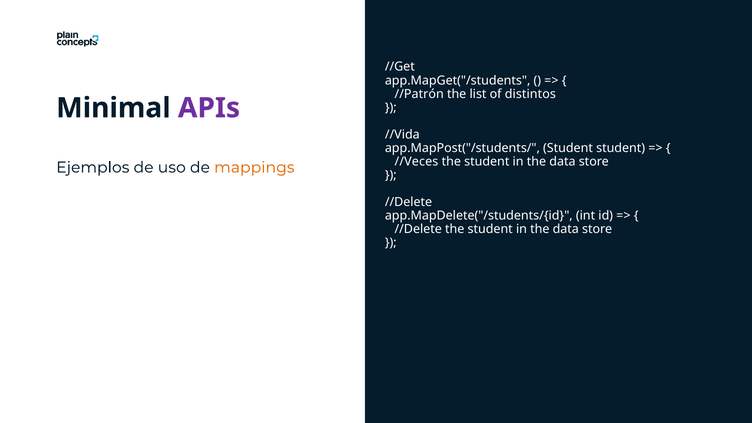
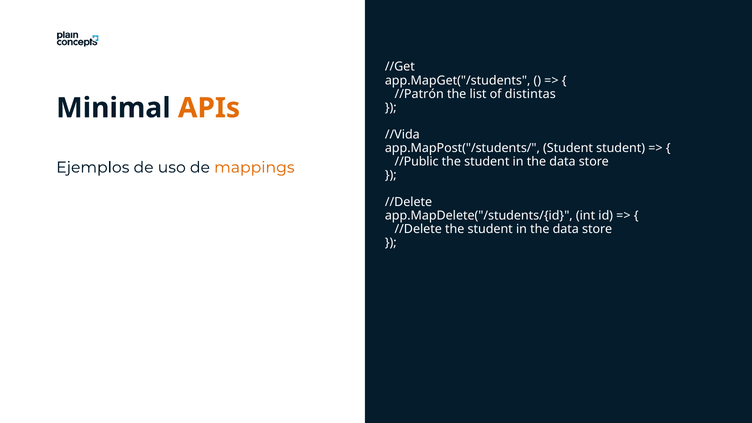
distintos: distintos -> distintas
APIs colour: purple -> orange
//Veces: //Veces -> //Public
